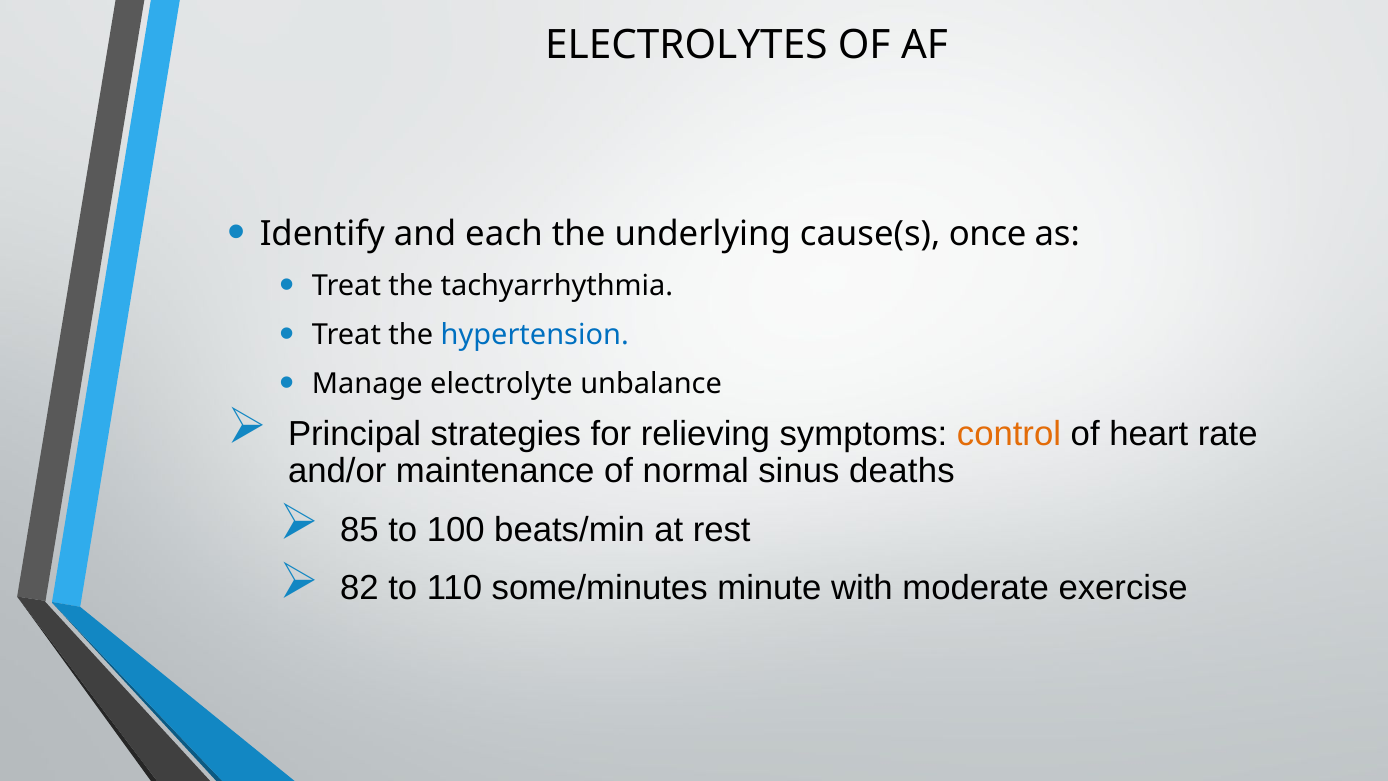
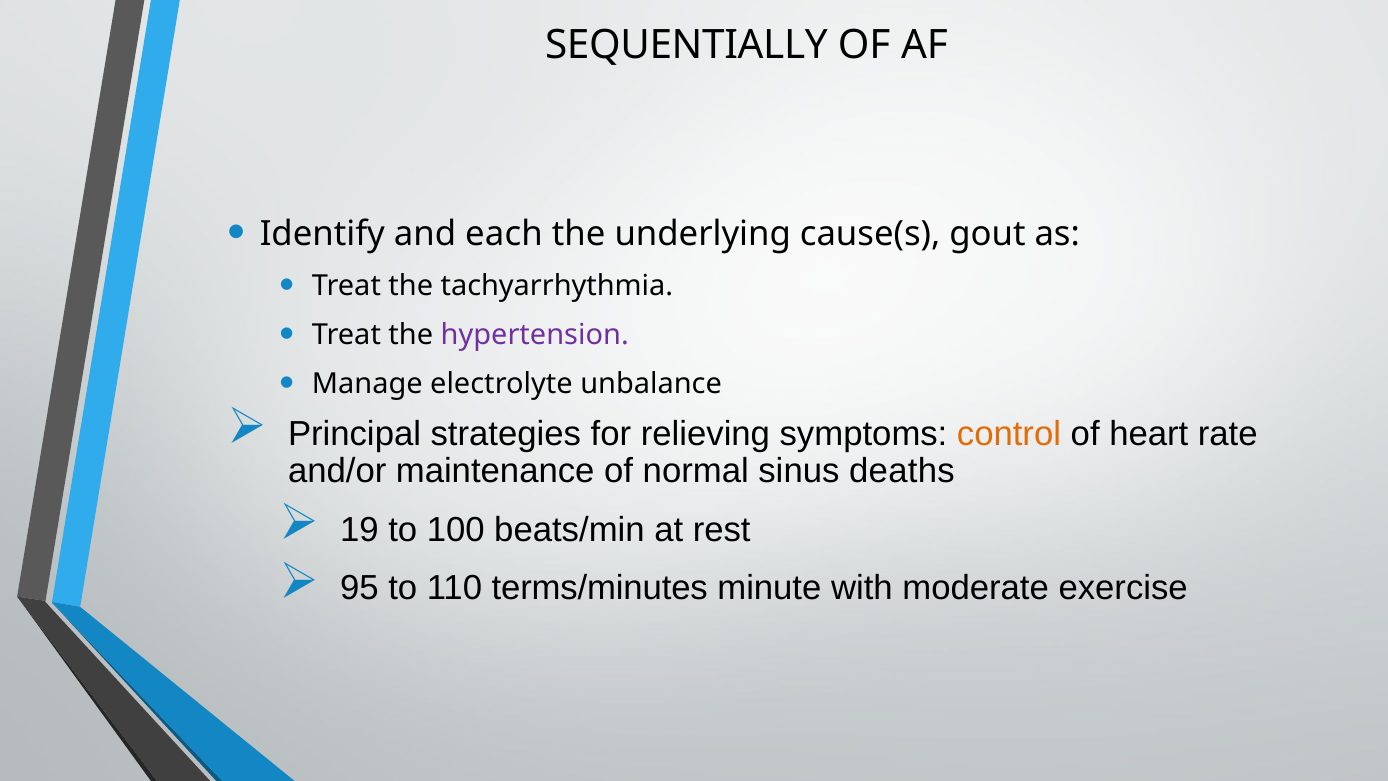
ELECTROLYTES: ELECTROLYTES -> SEQUENTIALLY
once: once -> gout
hypertension colour: blue -> purple
85: 85 -> 19
82: 82 -> 95
some/minutes: some/minutes -> terms/minutes
